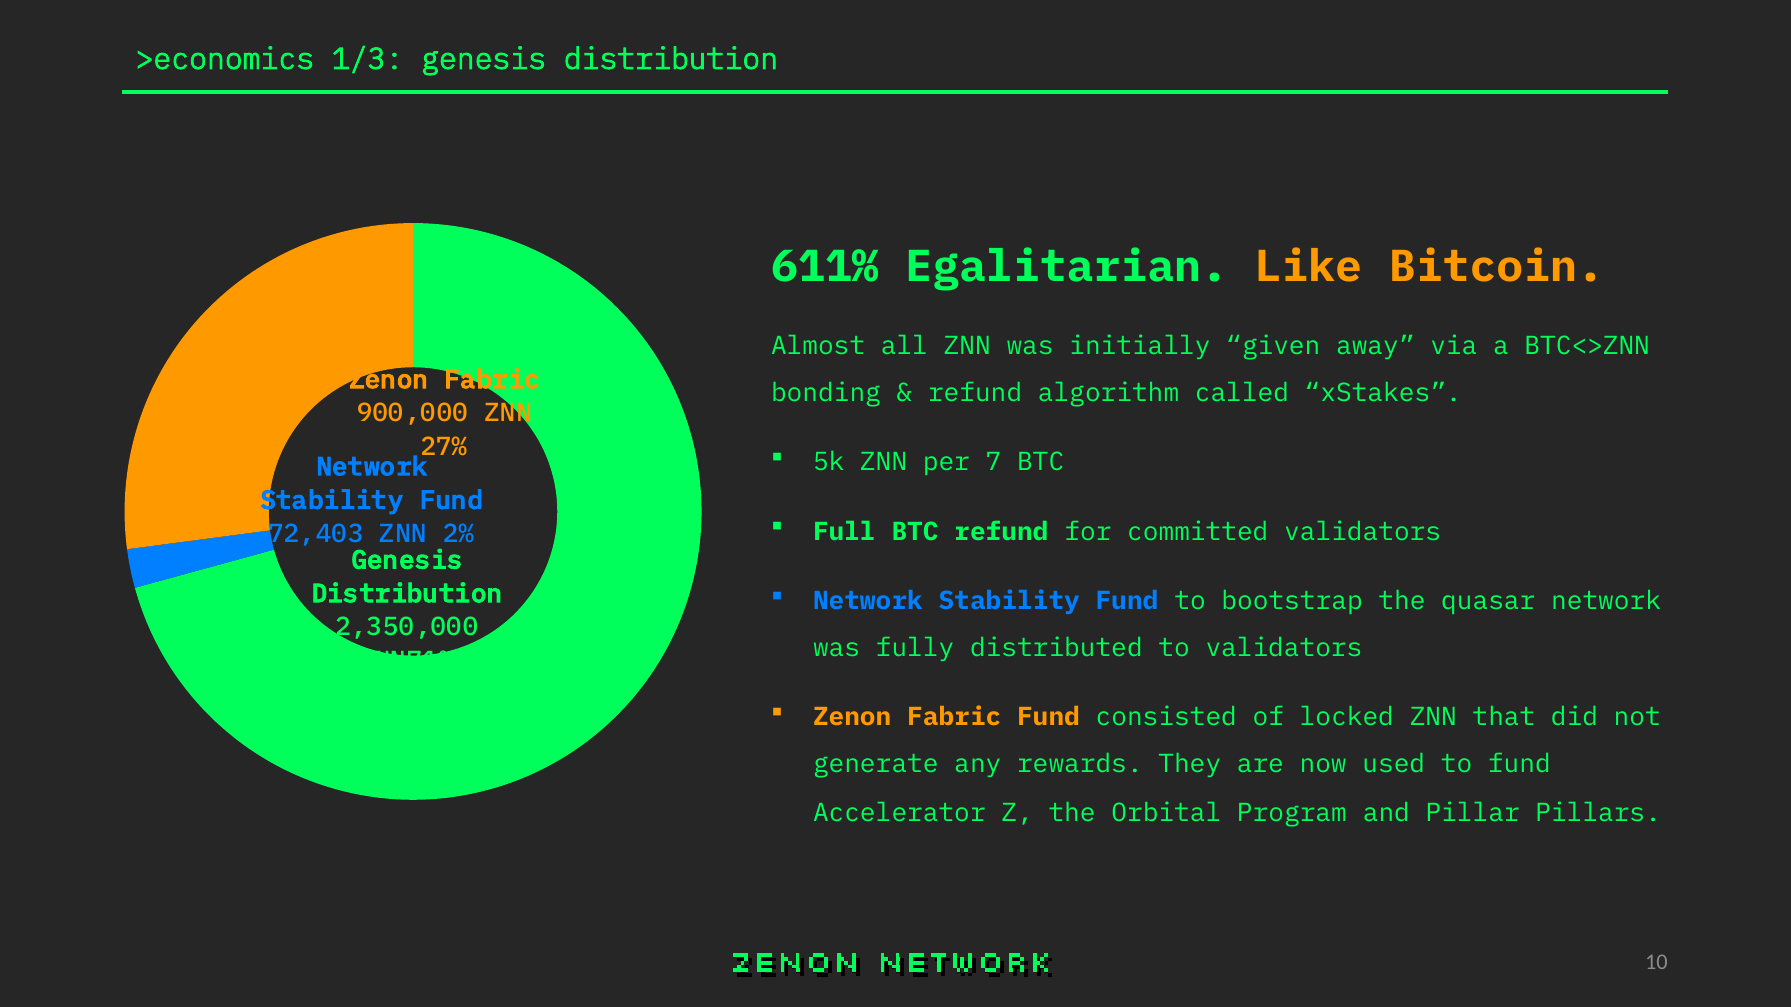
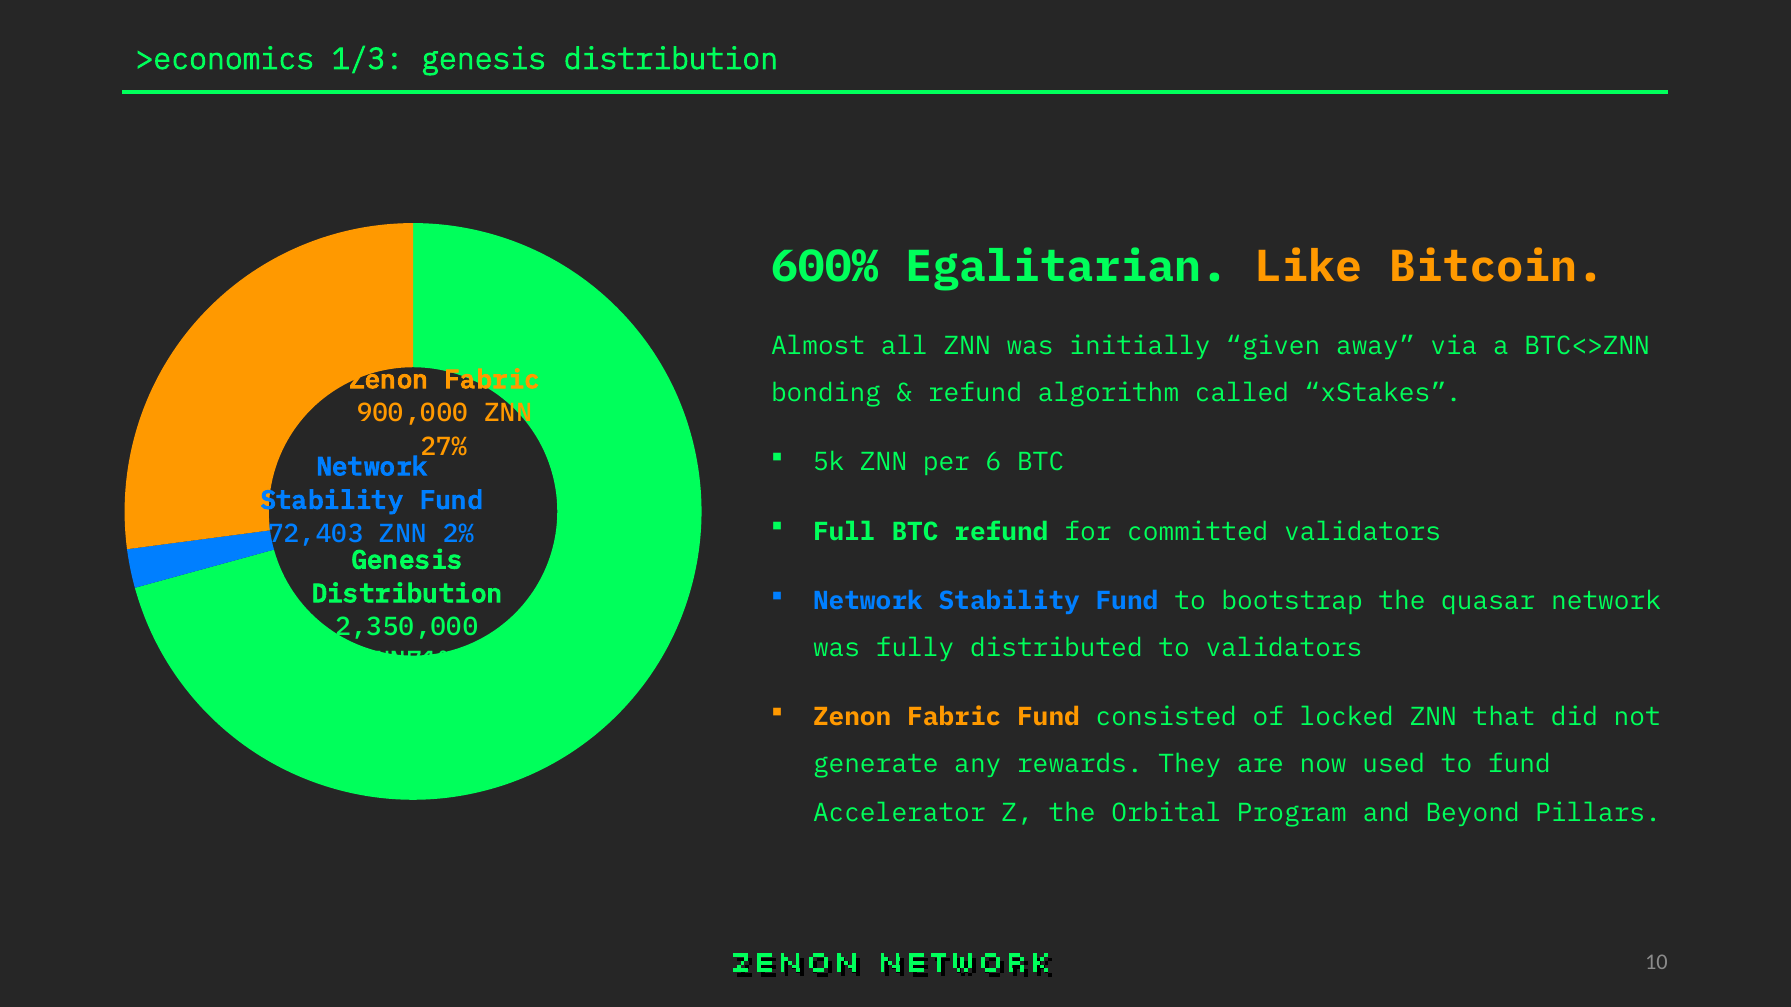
611%: 611% -> 600%
7: 7 -> 6
Pillar: Pillar -> Beyond
